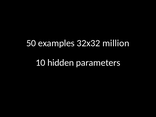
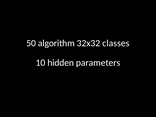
examples: examples -> algorithm
million: million -> classes
